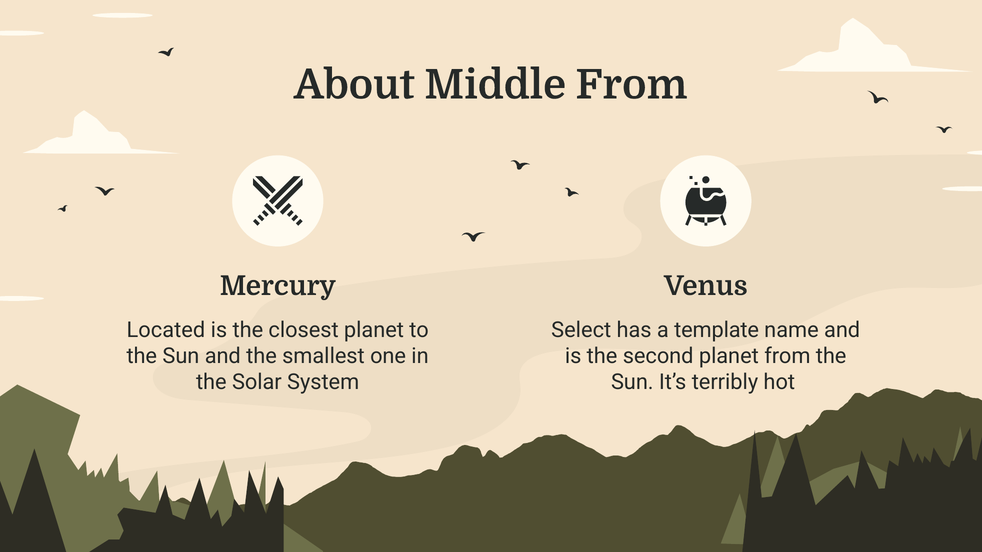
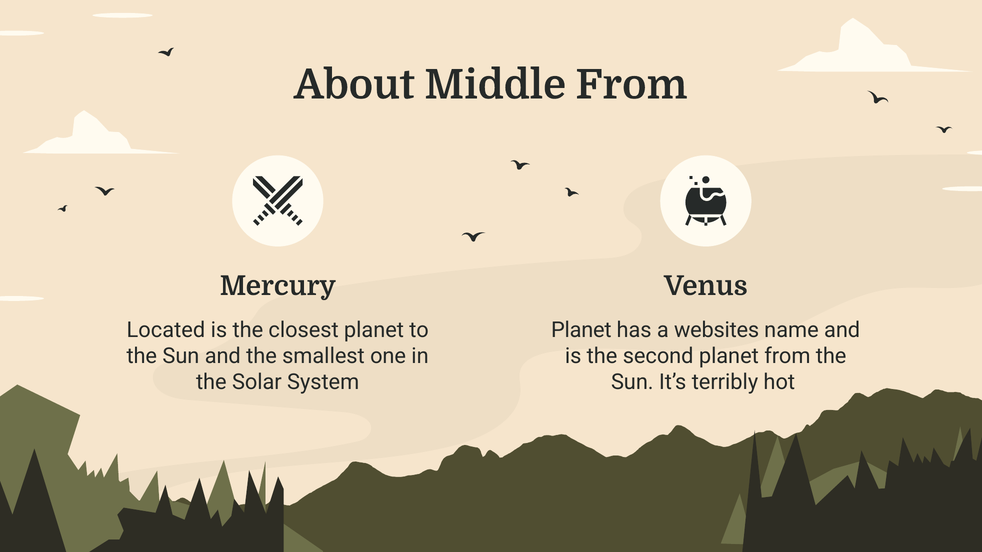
Select at (581, 330): Select -> Planet
template: template -> websites
